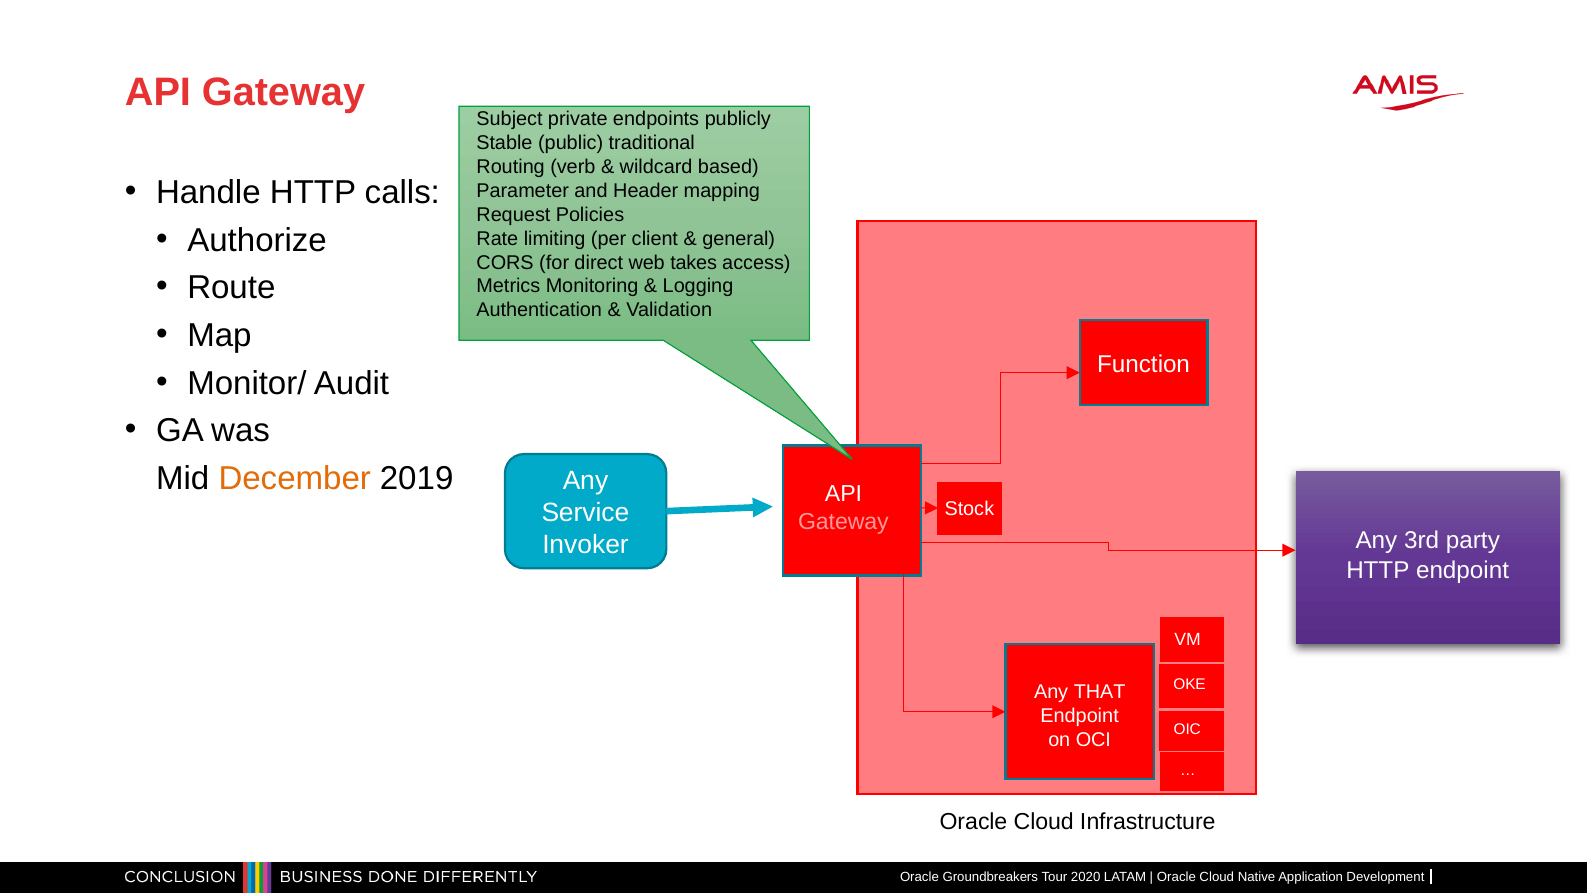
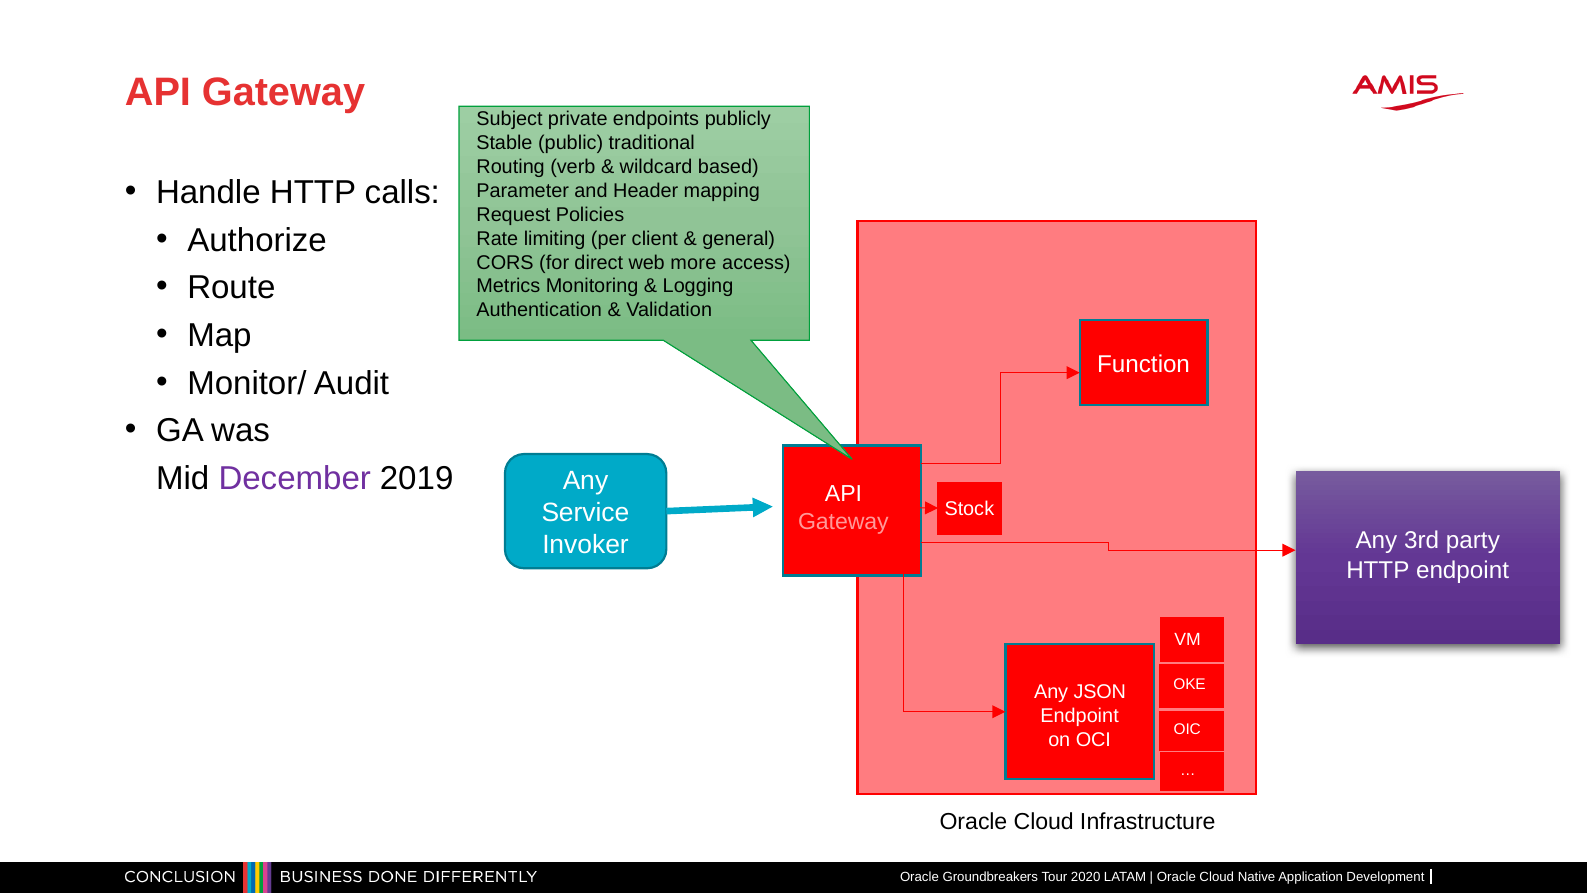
takes: takes -> more
December colour: orange -> purple
THAT: THAT -> JSON
